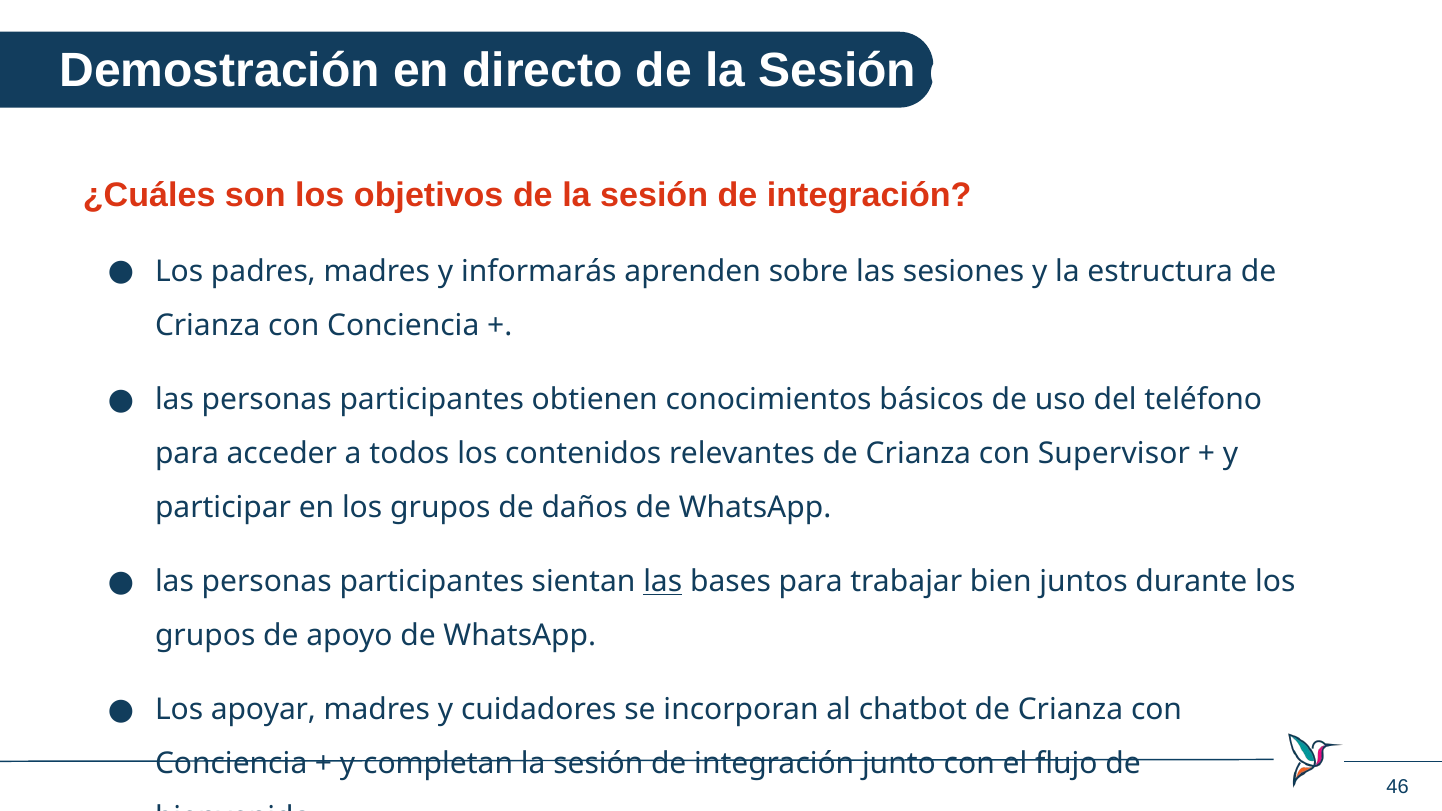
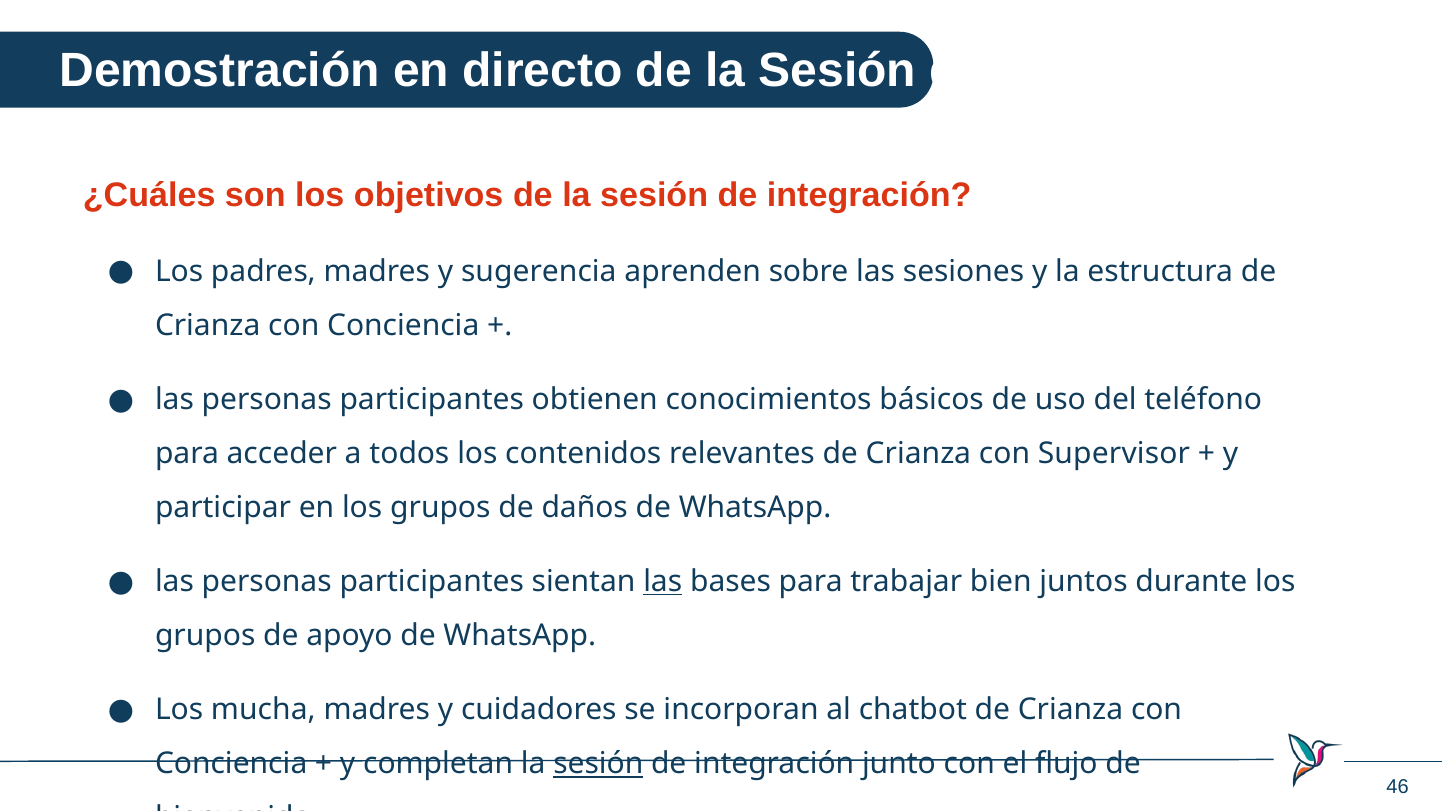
informarás: informarás -> sugerencia
apoyar: apoyar -> mucha
sesión at (598, 764) underline: none -> present
